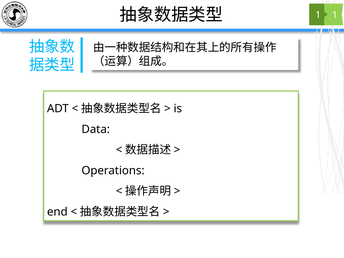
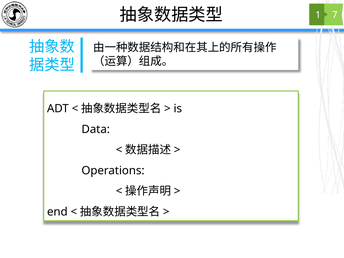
1 at (335, 15): 1 -> 7
